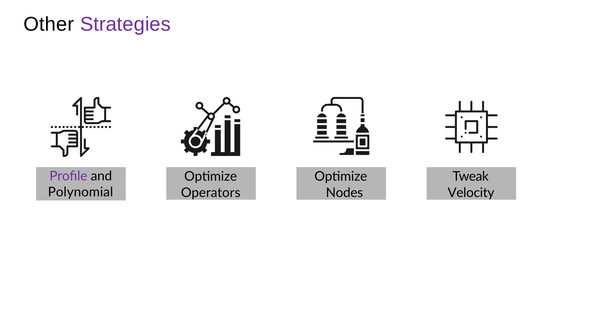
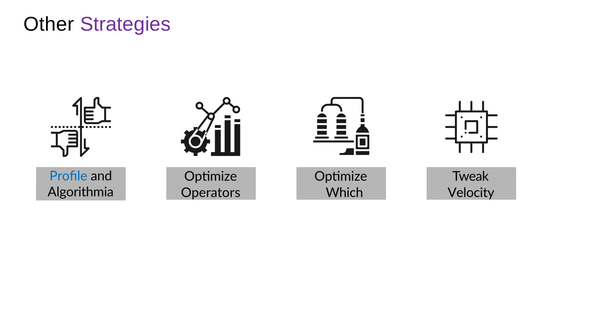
Proﬁle colour: purple -> blue
Polynomial: Polynomial -> Algorithmia
Nodes: Nodes -> Which
